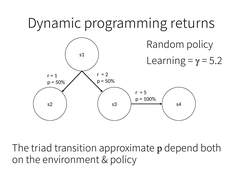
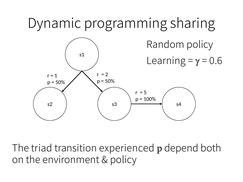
returns: returns -> sharing
5.2: 5.2 -> 0.6
approximate: approximate -> experienced
